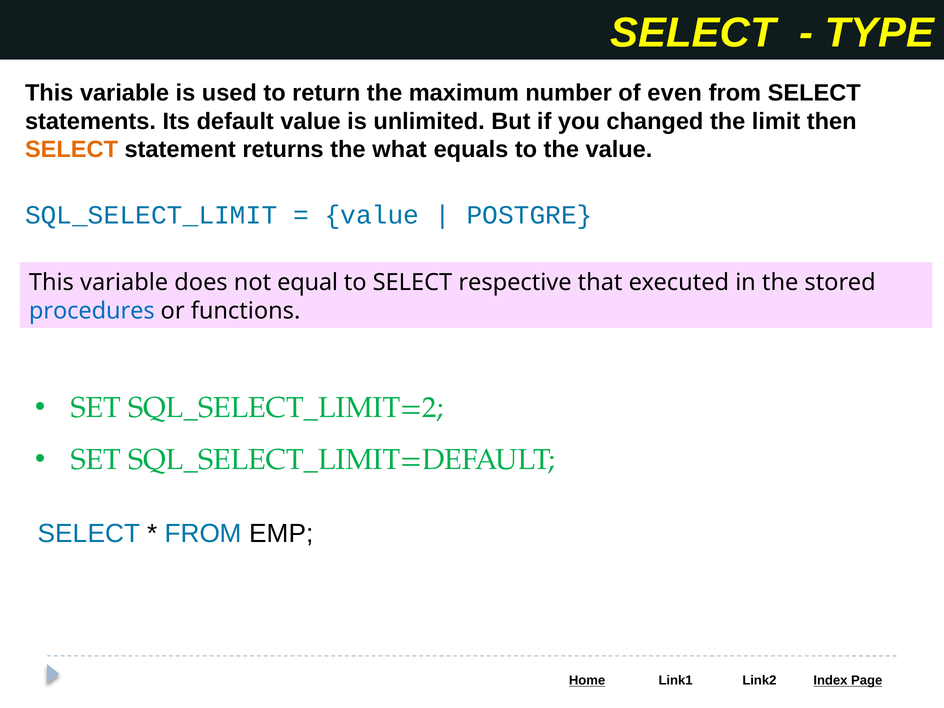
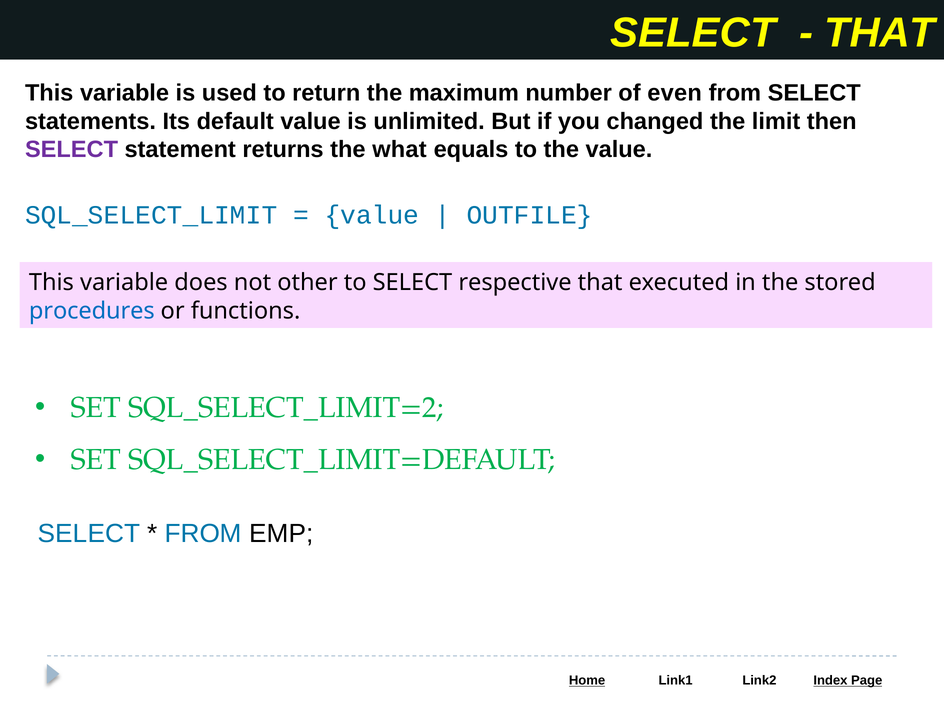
TYPE at (879, 33): TYPE -> THAT
SELECT at (72, 150) colour: orange -> purple
POSTGRE: POSTGRE -> OUTFILE
equal: equal -> other
